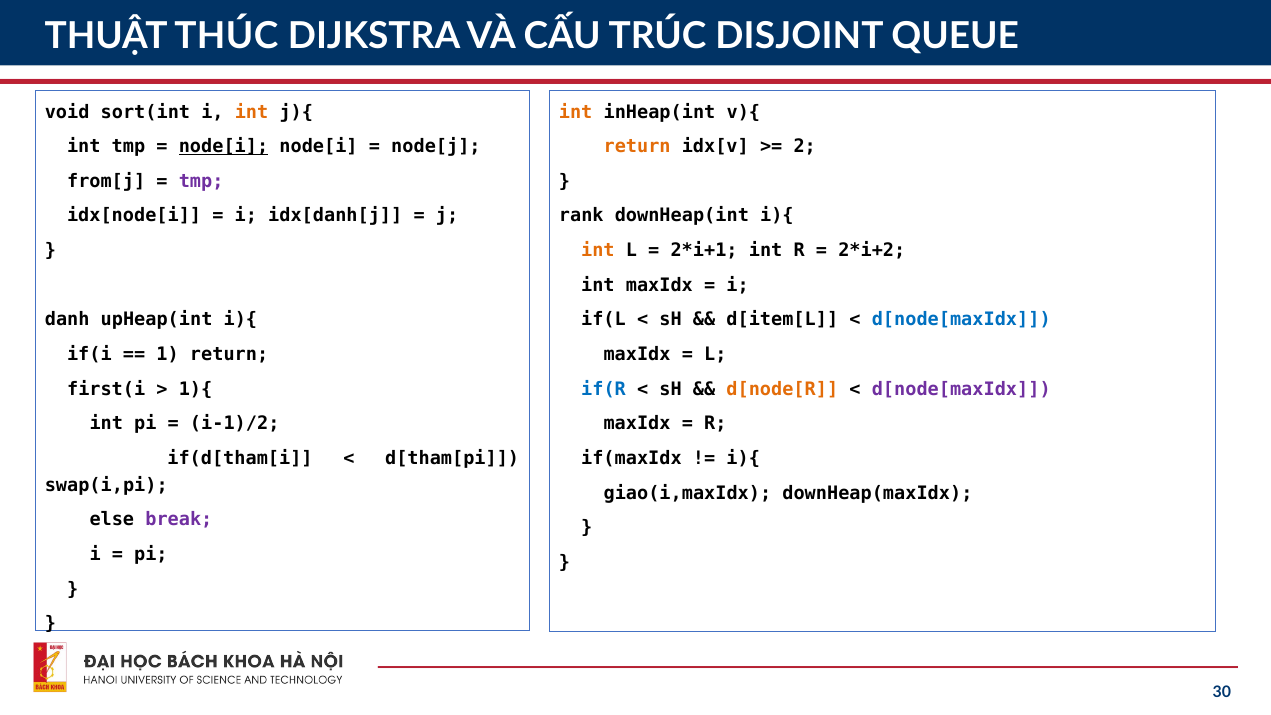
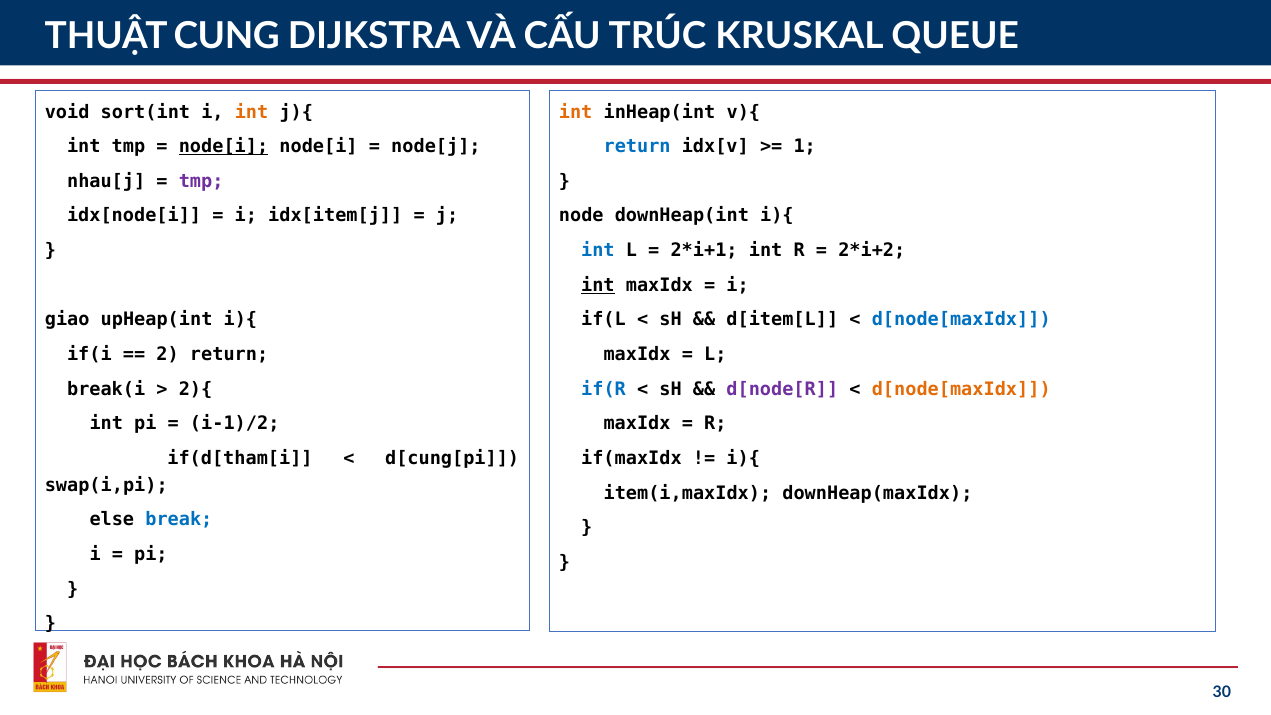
THÚC: THÚC -> CUNG
DISJOINT: DISJOINT -> KRUSKAL
return at (637, 147) colour: orange -> blue
2: 2 -> 1
from[j: from[j -> nhau[j
idx[danh[j: idx[danh[j -> idx[item[j
rank: rank -> node
int at (598, 250) colour: orange -> blue
int at (598, 285) underline: none -> present
danh: danh -> giao
1: 1 -> 2
first(i: first(i -> break(i
1){: 1){ -> 2){
d[node[R colour: orange -> purple
d[node[maxIdx at (961, 389) colour: purple -> orange
d[tham[pi: d[tham[pi -> d[cung[pi
giao(i,maxIdx: giao(i,maxIdx -> item(i,maxIdx
break colour: purple -> blue
